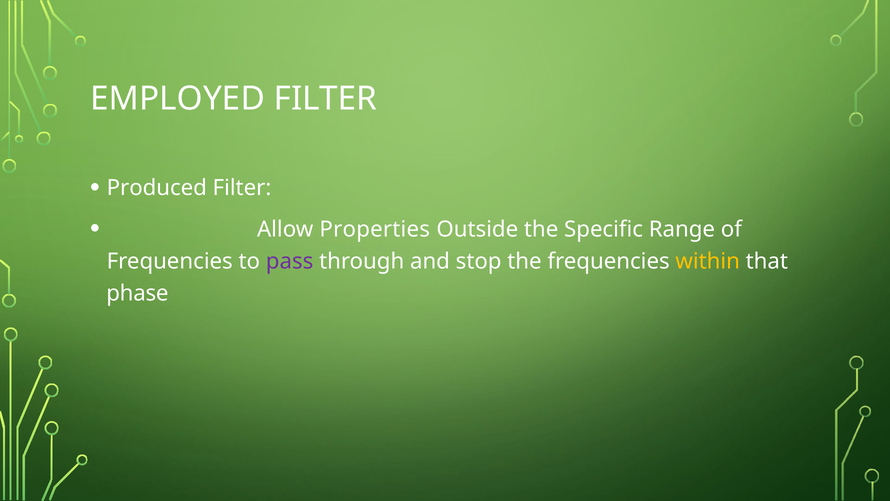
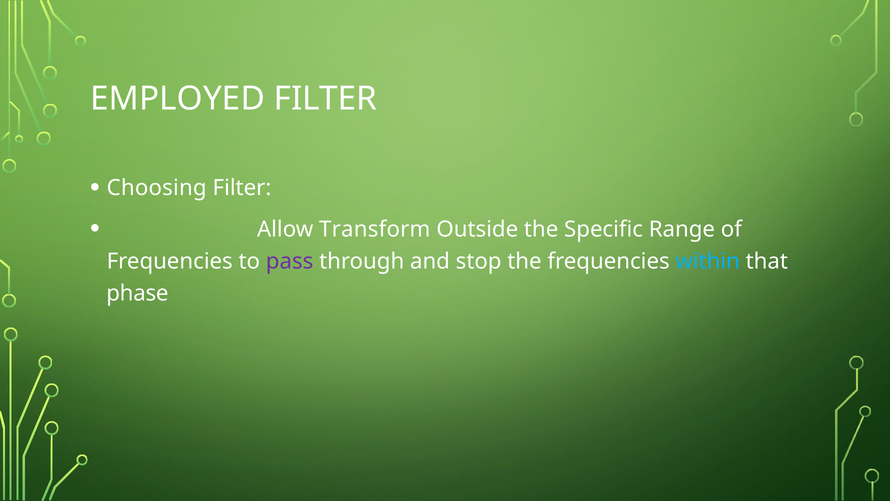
Produced: Produced -> Choosing
Properties: Properties -> Transform
within colour: yellow -> light blue
